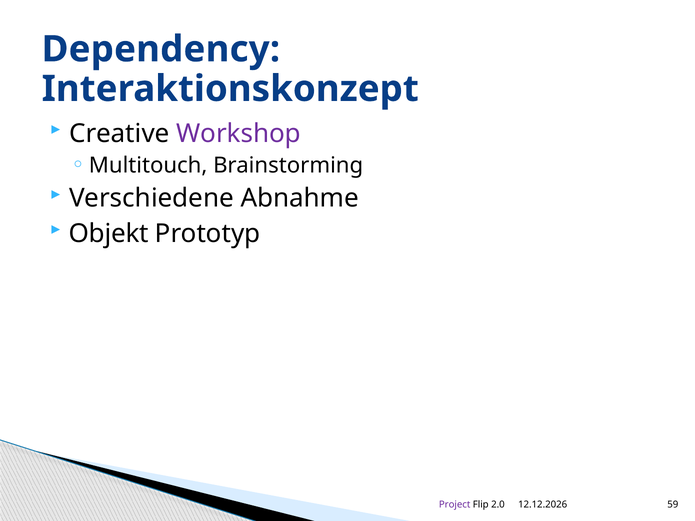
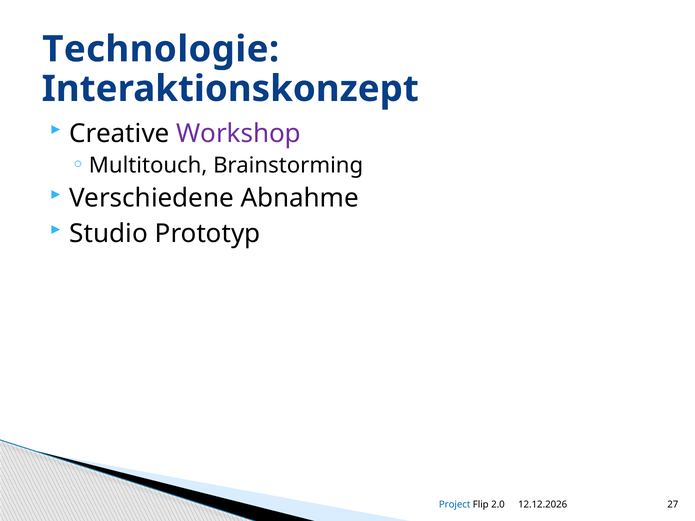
Dependency: Dependency -> Technologie
Objekt: Objekt -> Studio
Project colour: purple -> blue
59: 59 -> 27
